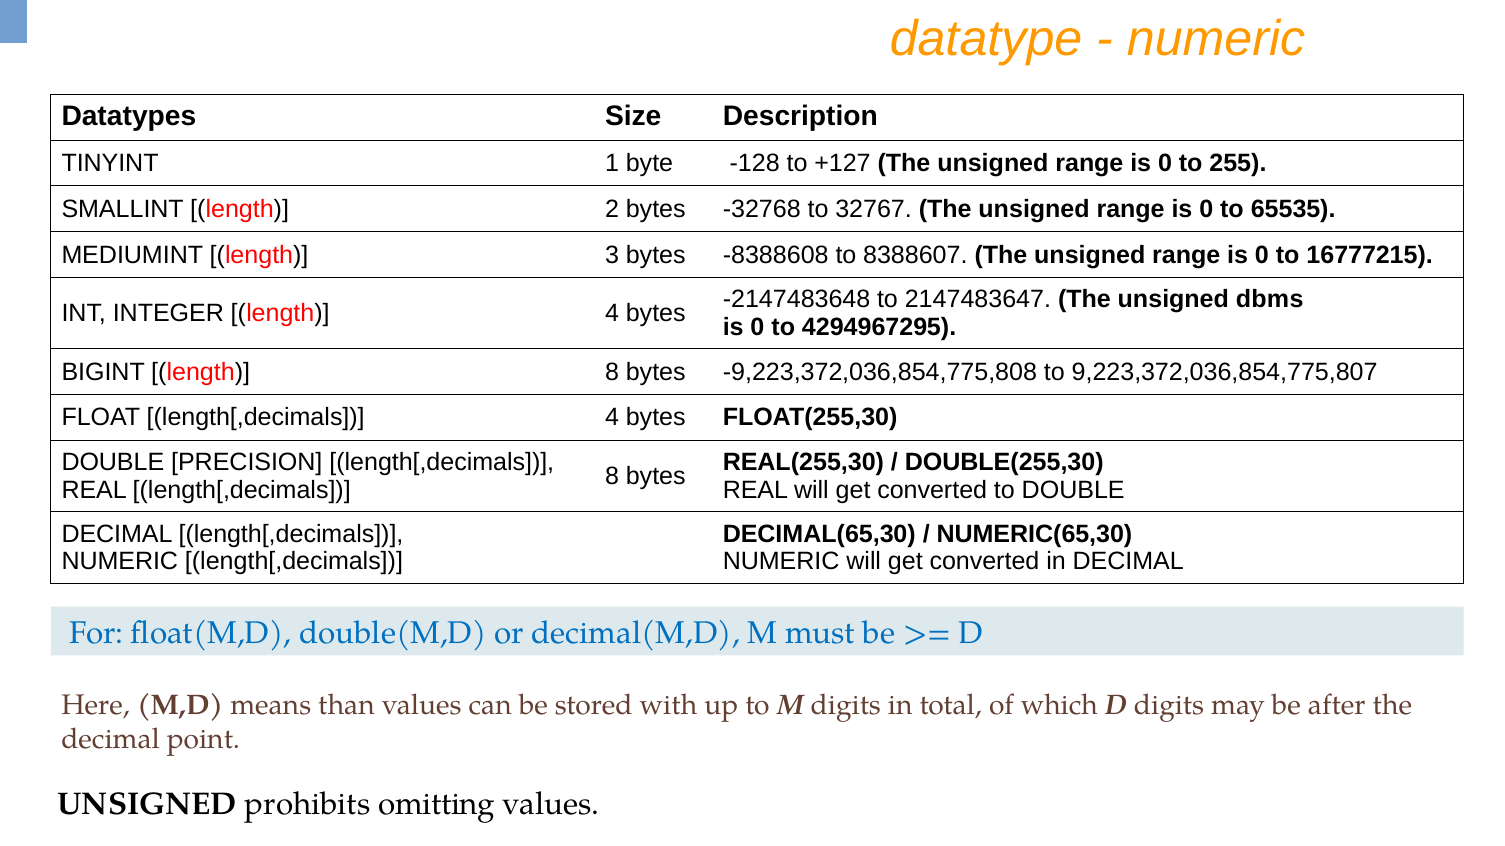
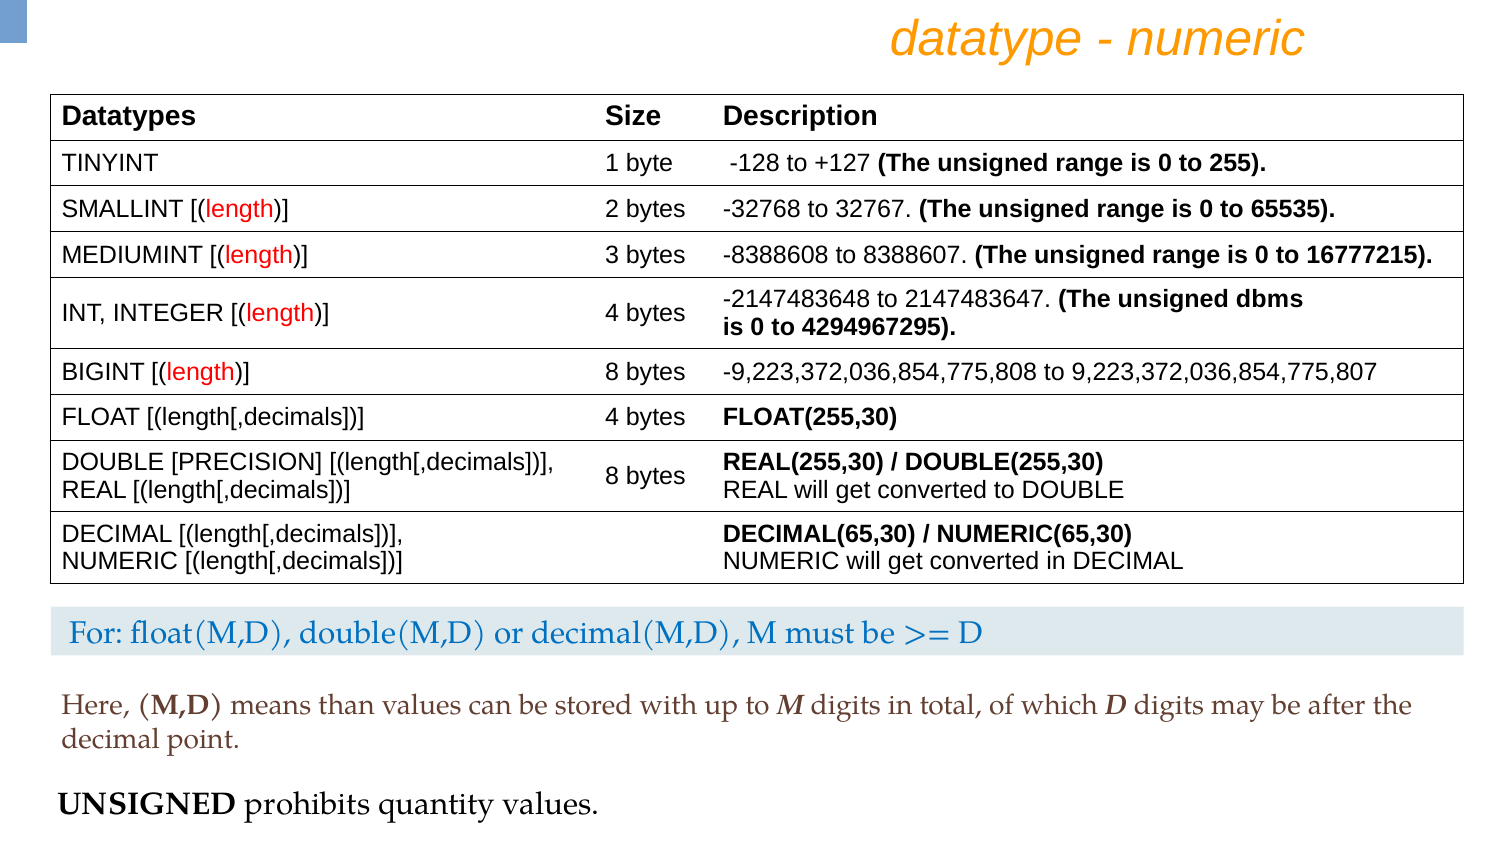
omitting: omitting -> quantity
